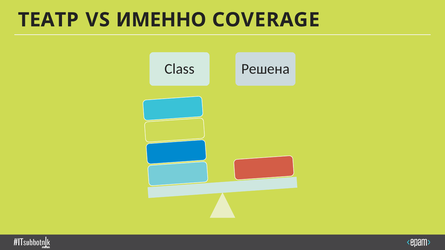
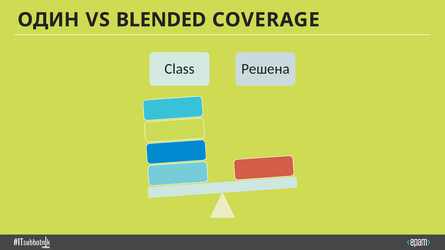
ТЕАТР: ТЕАТР -> ОДИН
ИМЕННО: ИМЕННО -> BLENDED
